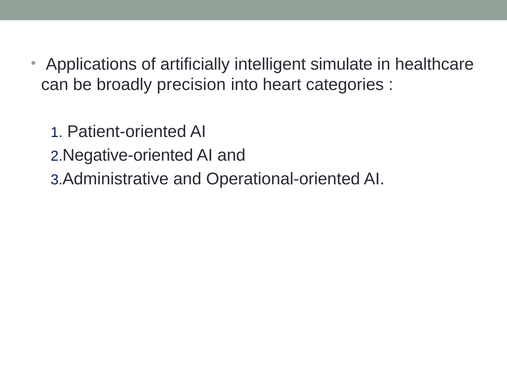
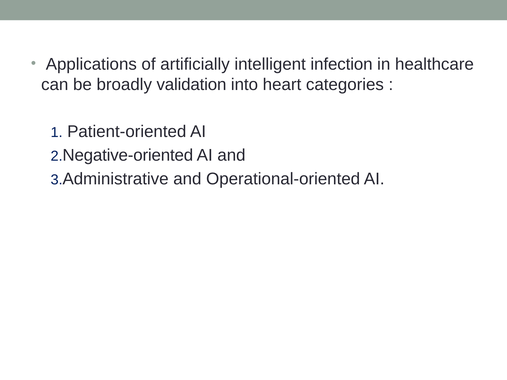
simulate: simulate -> infection
precision: precision -> validation
